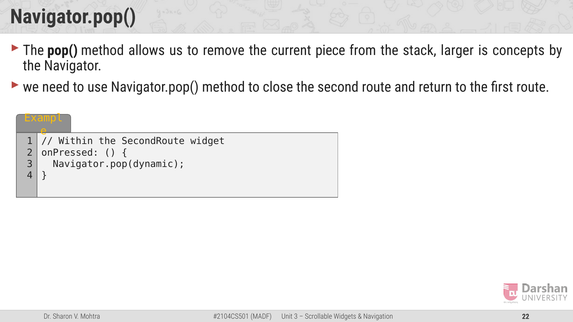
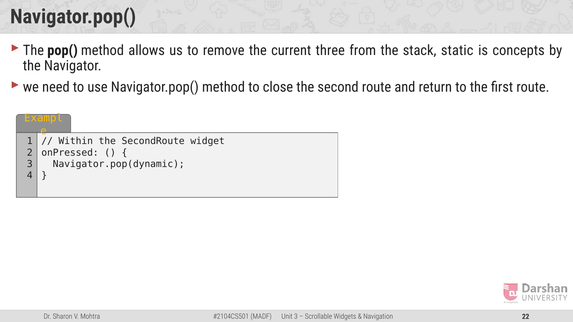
piece: piece -> three
larger: larger -> static
